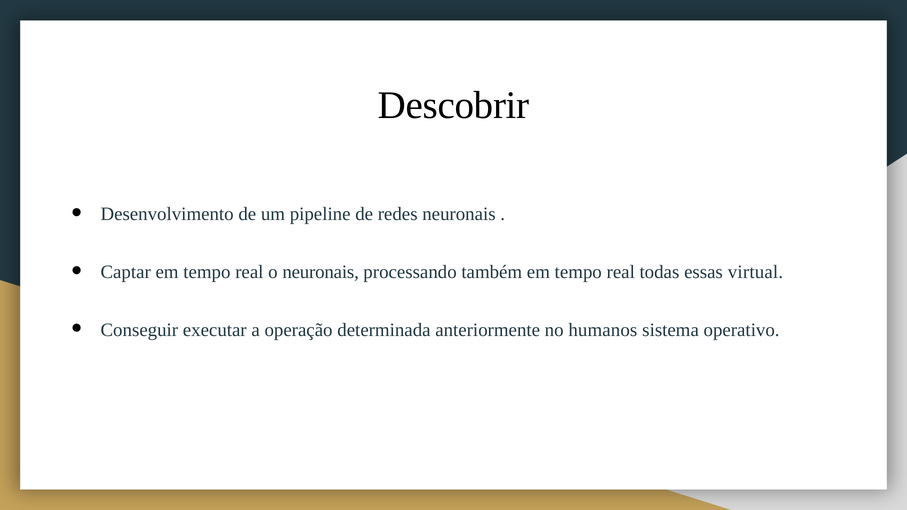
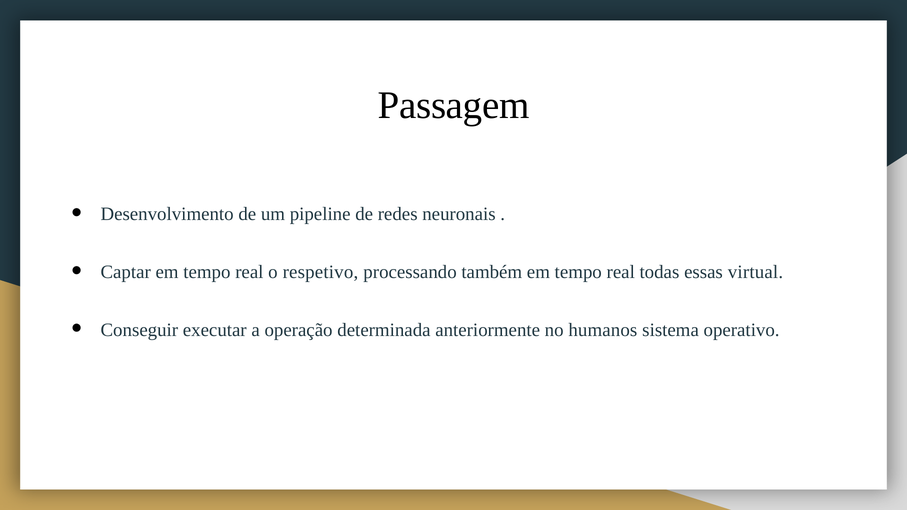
Descobrir: Descobrir -> Passagem
o neuronais: neuronais -> respetivo
